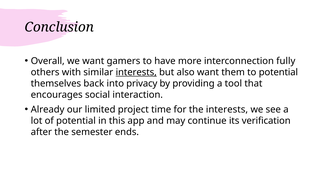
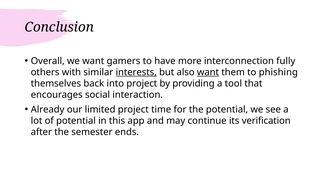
want at (208, 72) underline: none -> present
to potential: potential -> phishing
into privacy: privacy -> project
the interests: interests -> potential
